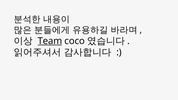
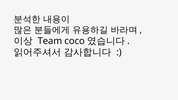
Team underline: present -> none
